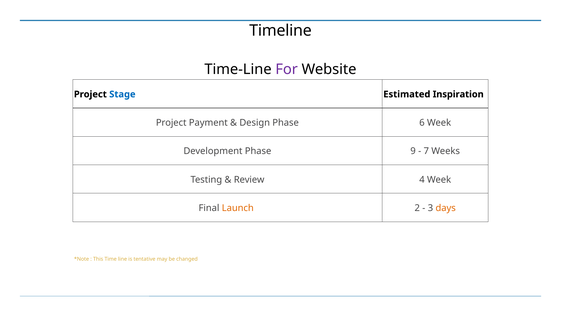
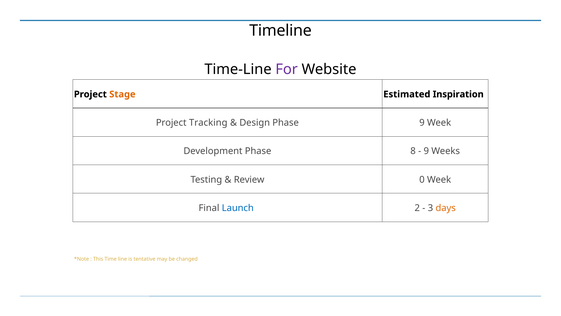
Stage colour: blue -> orange
Payment: Payment -> Tracking
Phase 6: 6 -> 9
9: 9 -> 8
7 at (426, 151): 7 -> 9
4: 4 -> 0
Launch colour: orange -> blue
